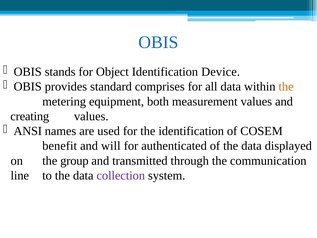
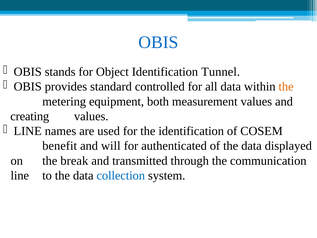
Device: Device -> Tunnel
comprises: comprises -> controlled
ANSI at (28, 131): ANSI -> LINE
group: group -> break
collection colour: purple -> blue
